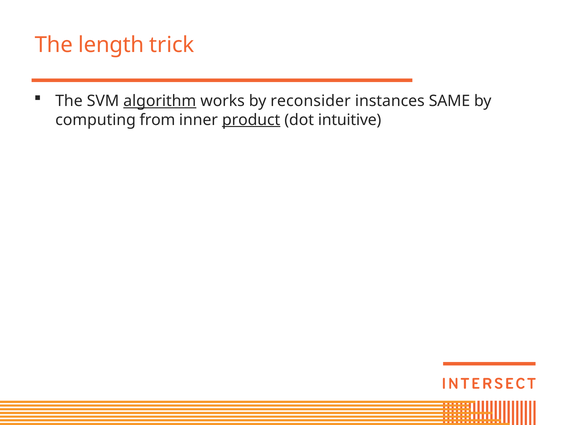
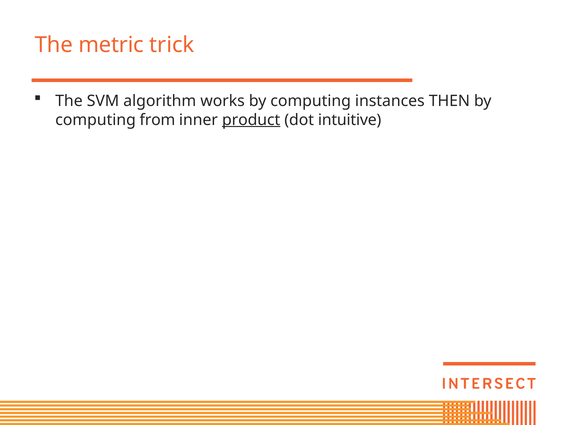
length: length -> metric
algorithm underline: present -> none
works by reconsider: reconsider -> computing
SAME: SAME -> THEN
